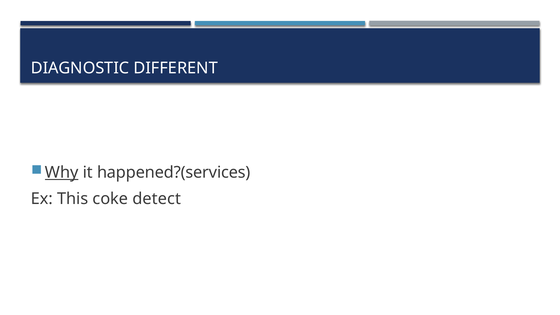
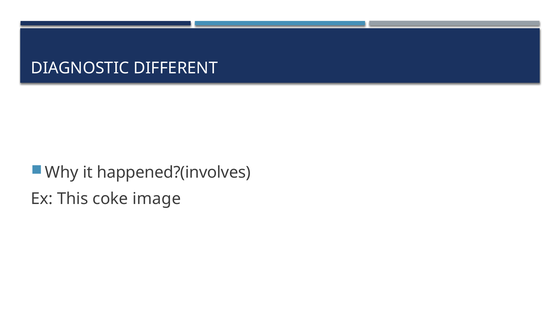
Why underline: present -> none
happened?(services: happened?(services -> happened?(involves
detect: detect -> image
